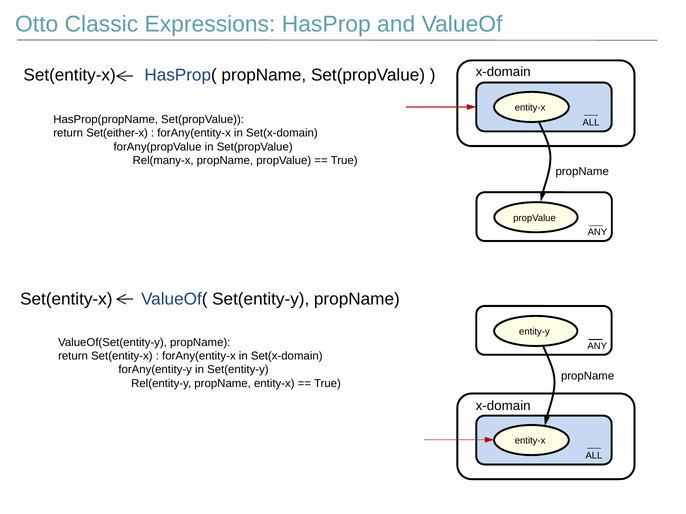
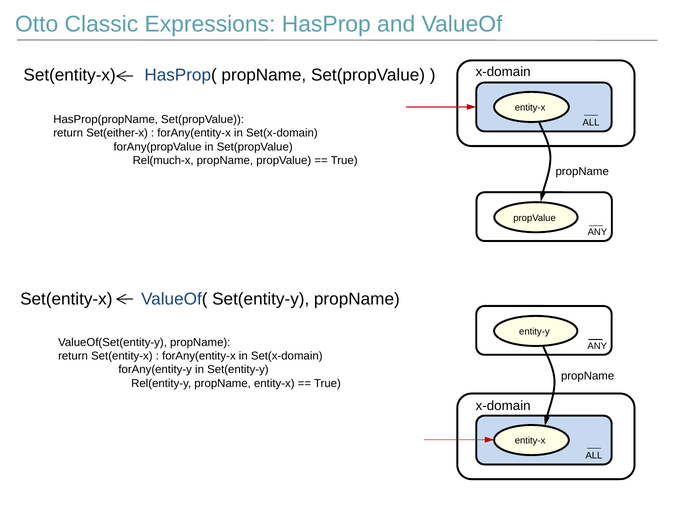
Rel(many-x: Rel(many-x -> Rel(much-x
